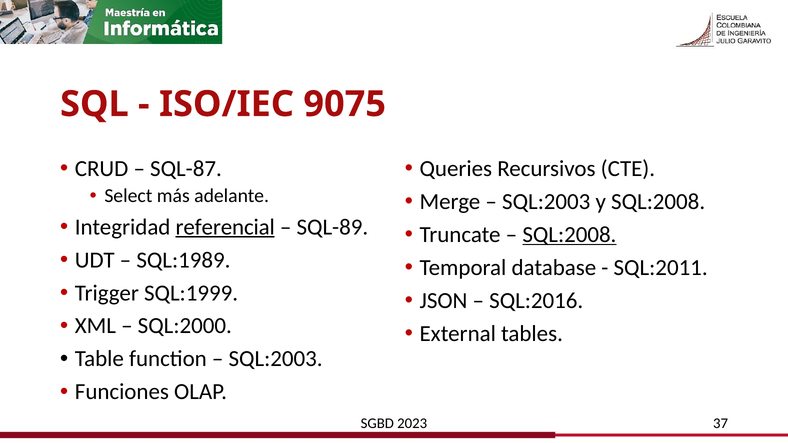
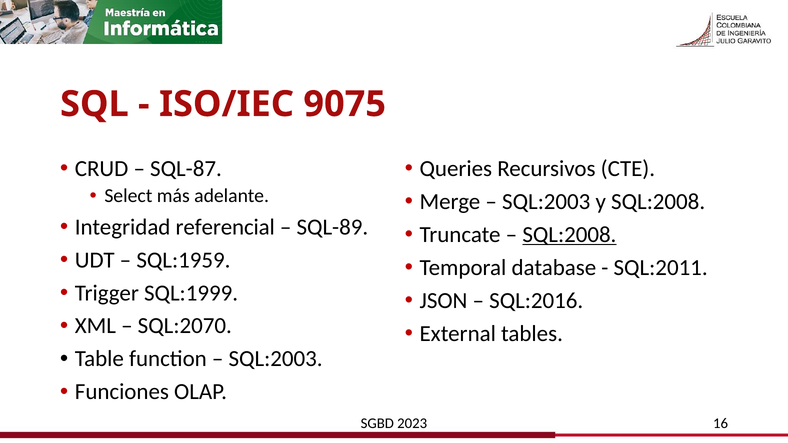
referencial underline: present -> none
SQL:1989: SQL:1989 -> SQL:1959
SQL:2000: SQL:2000 -> SQL:2070
37: 37 -> 16
